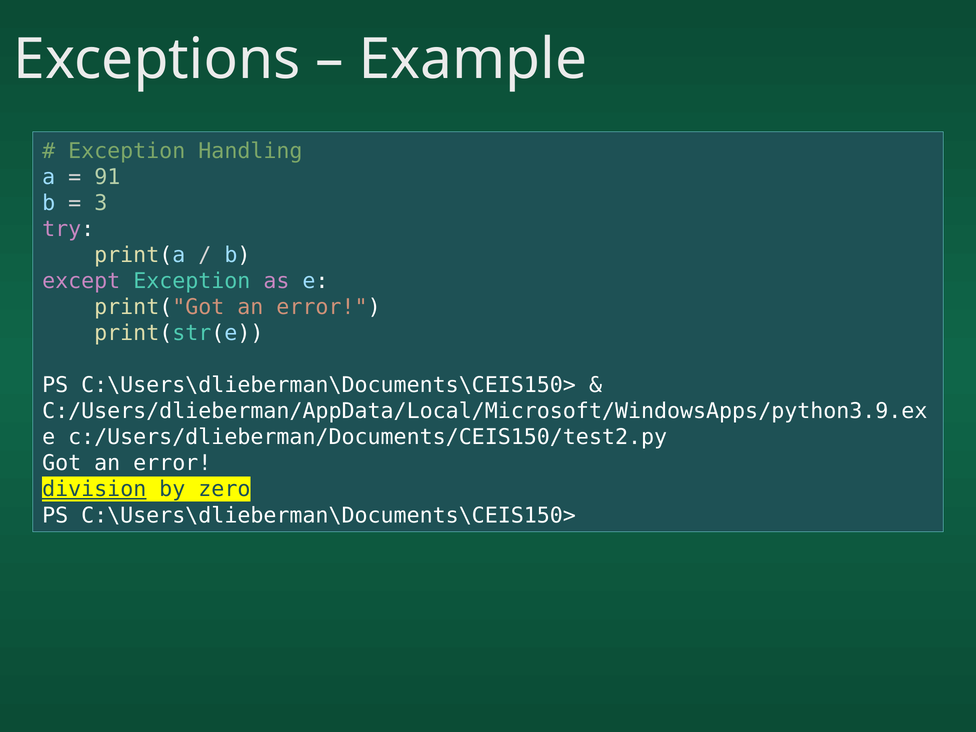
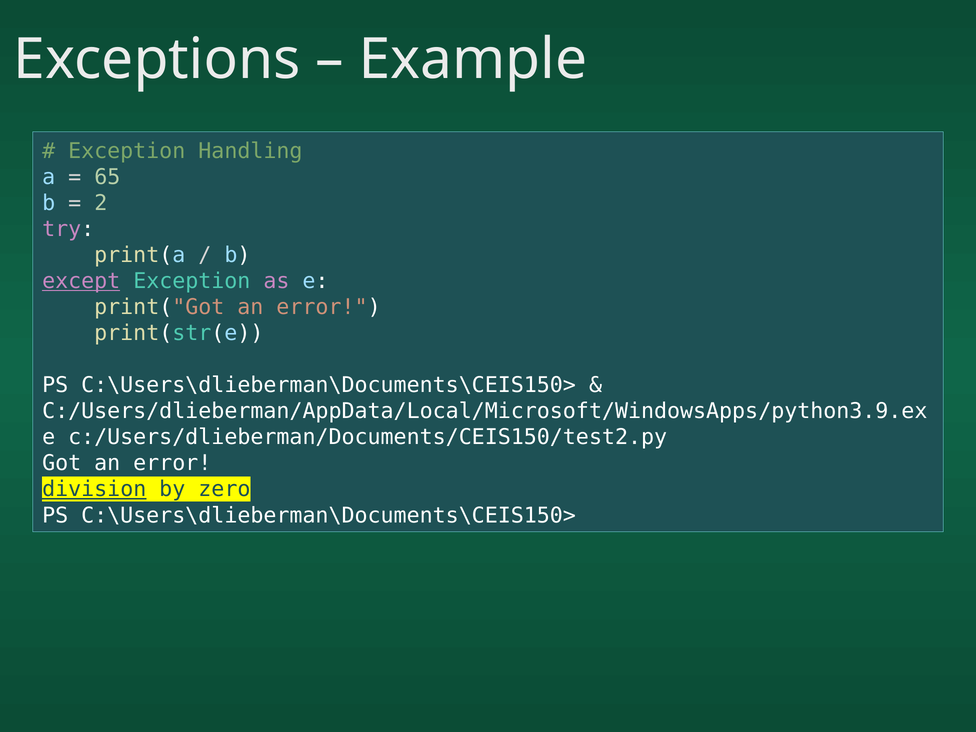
91: 91 -> 65
3: 3 -> 2
except underline: none -> present
